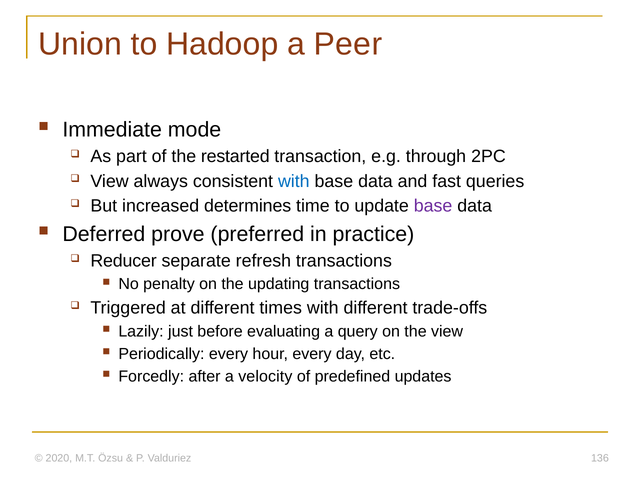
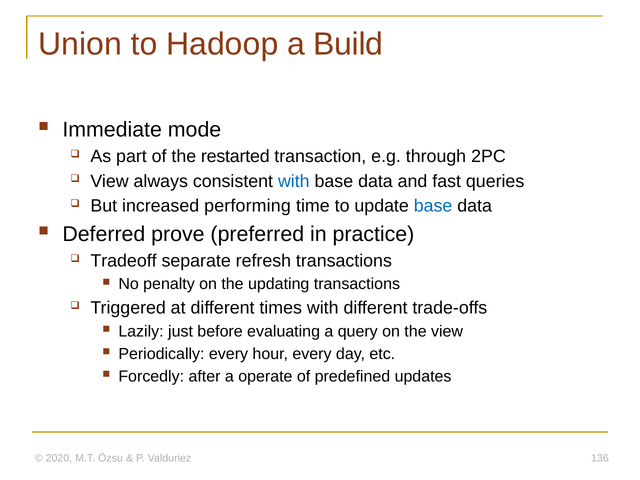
Peer: Peer -> Build
determines: determines -> performing
base at (433, 206) colour: purple -> blue
Reducer: Reducer -> Tradeoff
velocity: velocity -> operate
